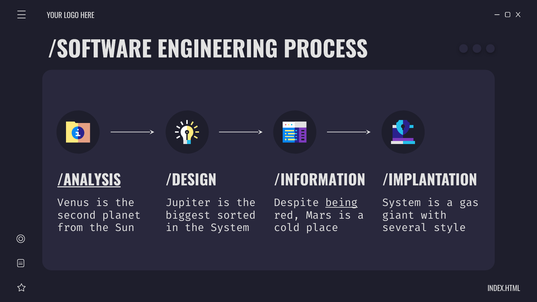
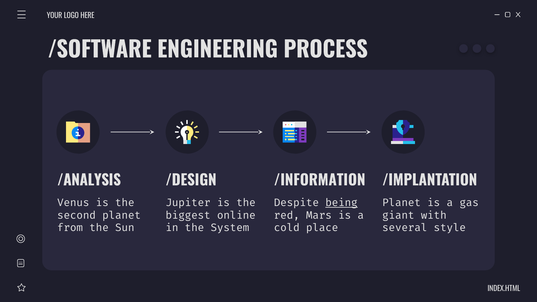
/ANALYSIS underline: present -> none
System at (402, 203): System -> Planet
sorted: sorted -> online
